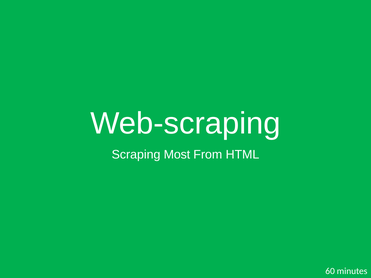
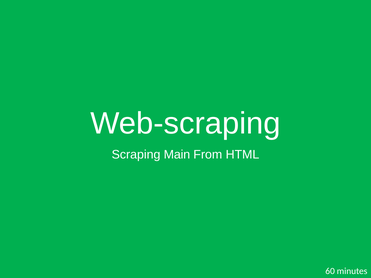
Most: Most -> Main
